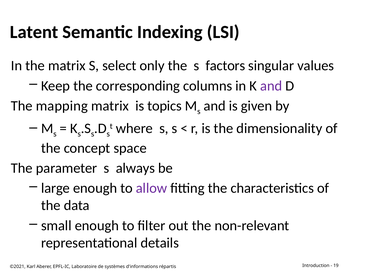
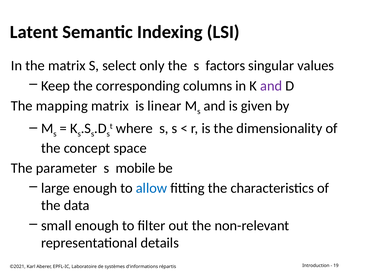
topics: topics -> linear
always: always -> mobile
allow colour: purple -> blue
